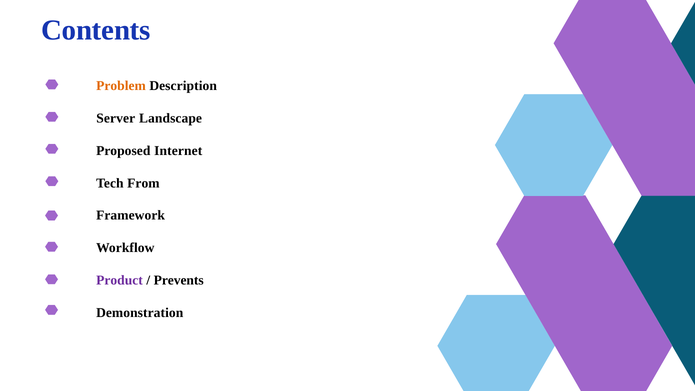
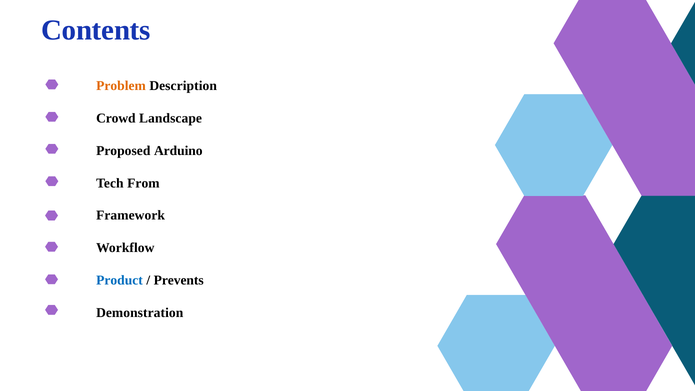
Server: Server -> Crowd
Internet: Internet -> Arduino
Product colour: purple -> blue
